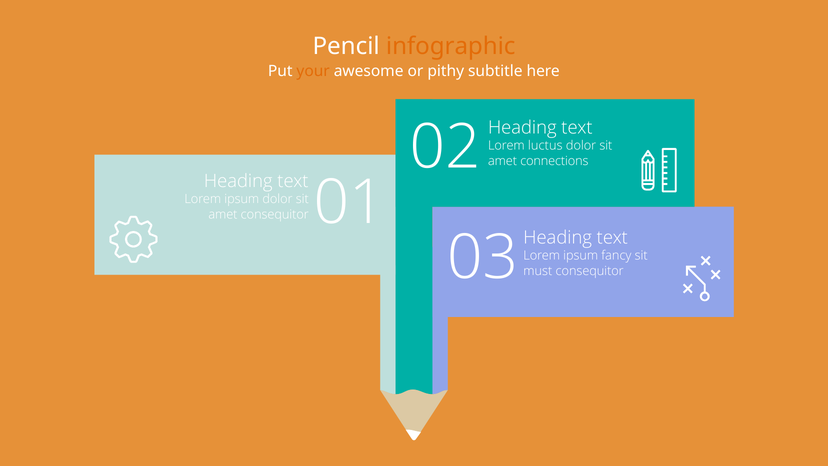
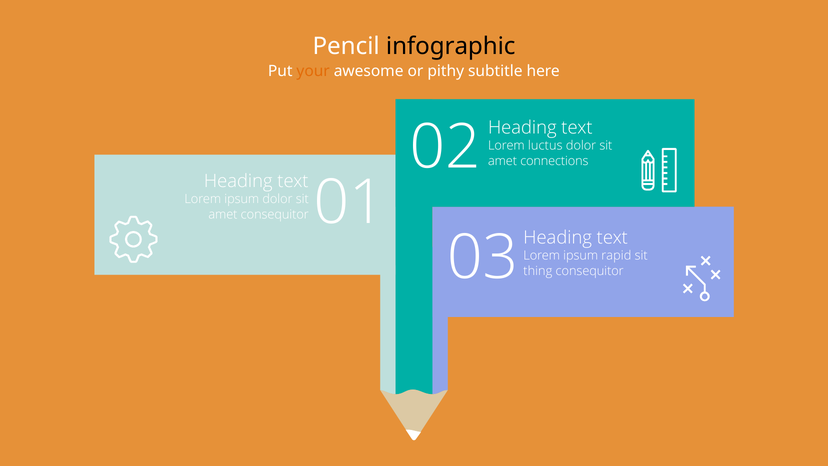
infographic colour: orange -> black
fancy: fancy -> rapid
must: must -> thing
